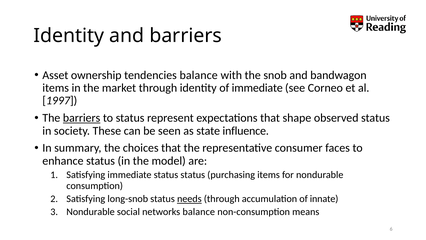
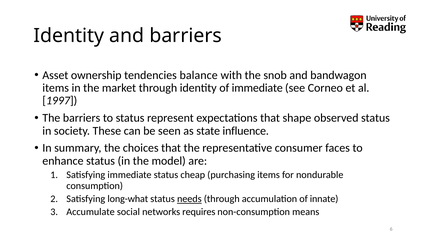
barriers at (82, 118) underline: present -> none
status status: status -> cheap
long-snob: long-snob -> long-what
Nondurable at (91, 212): Nondurable -> Accumulate
networks balance: balance -> requires
